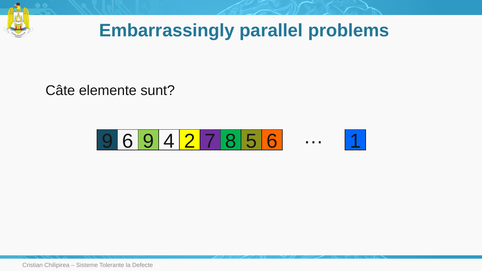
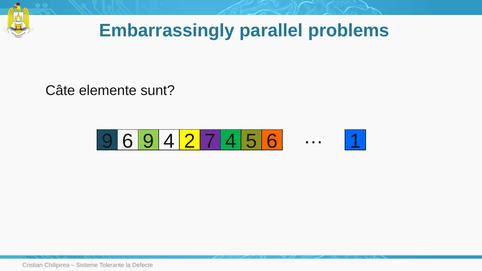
7 8: 8 -> 4
